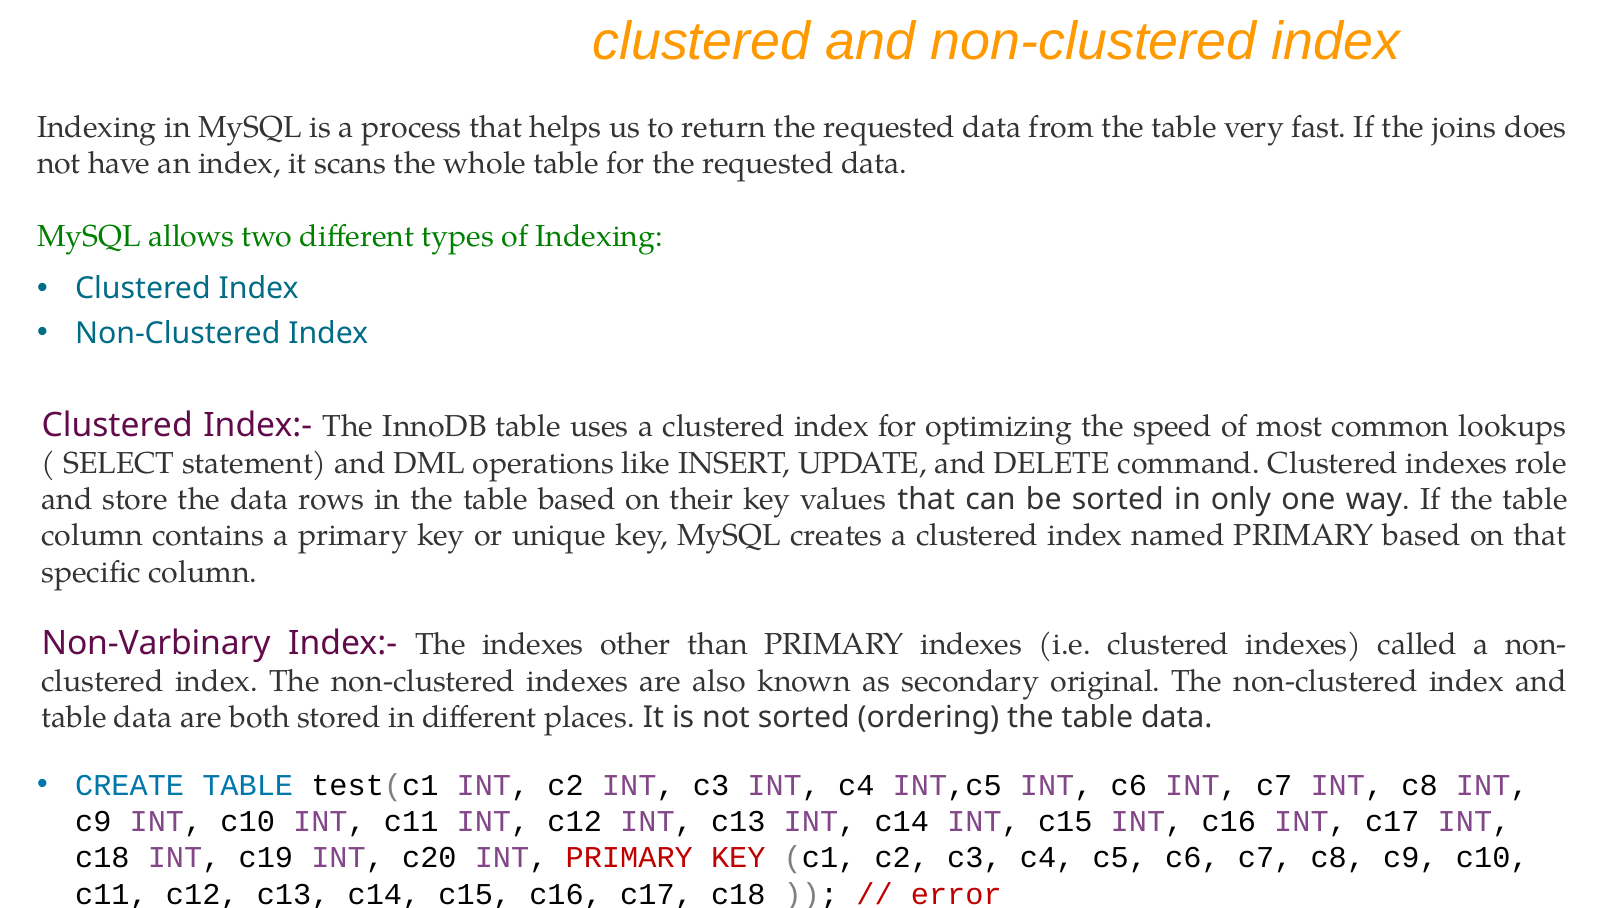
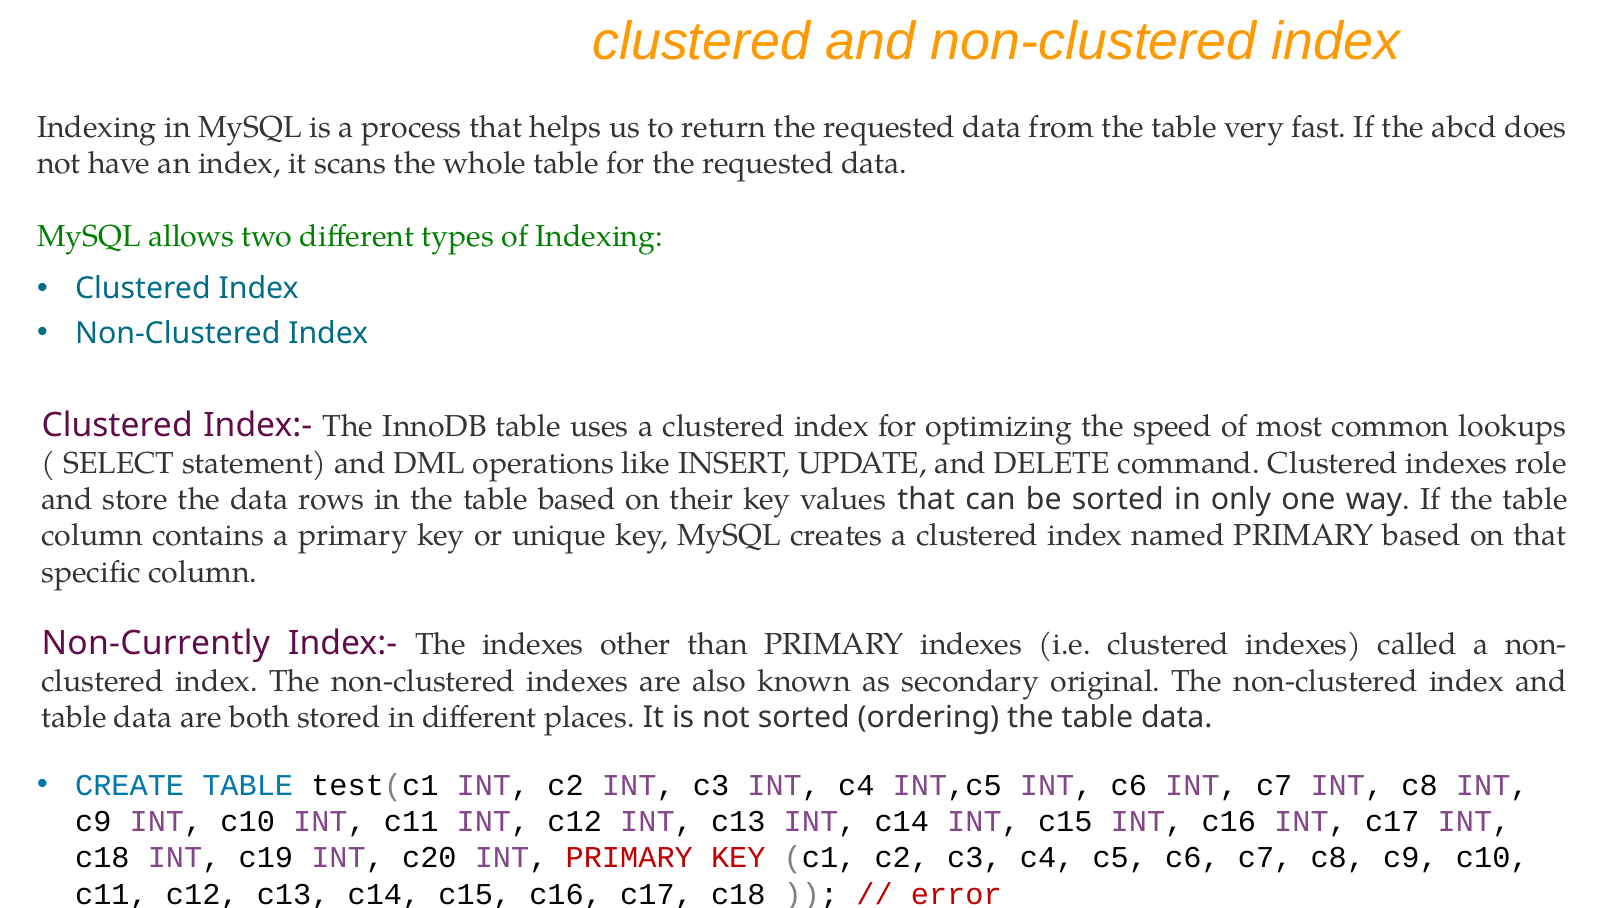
joins: joins -> abcd
Non-Varbinary: Non-Varbinary -> Non-Currently
